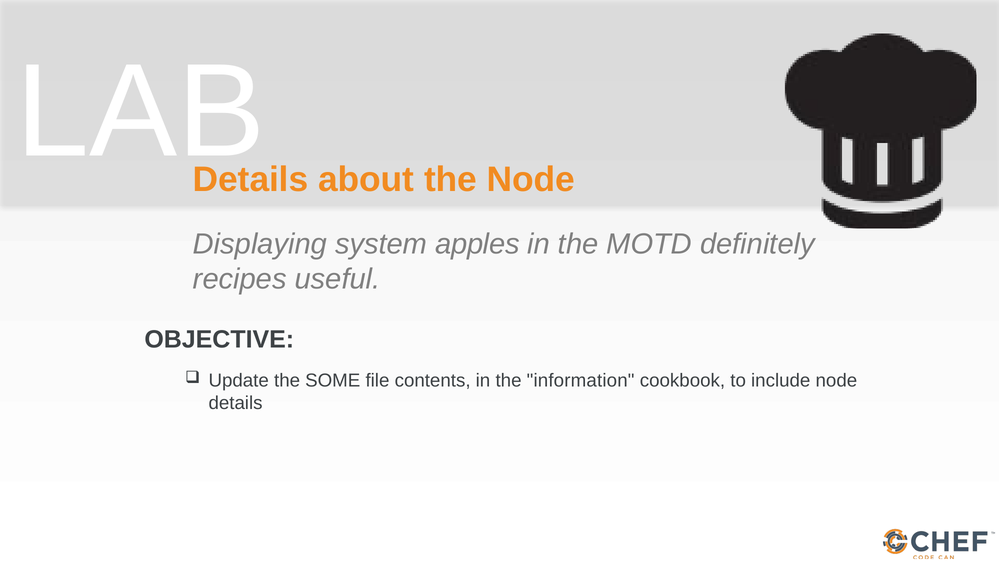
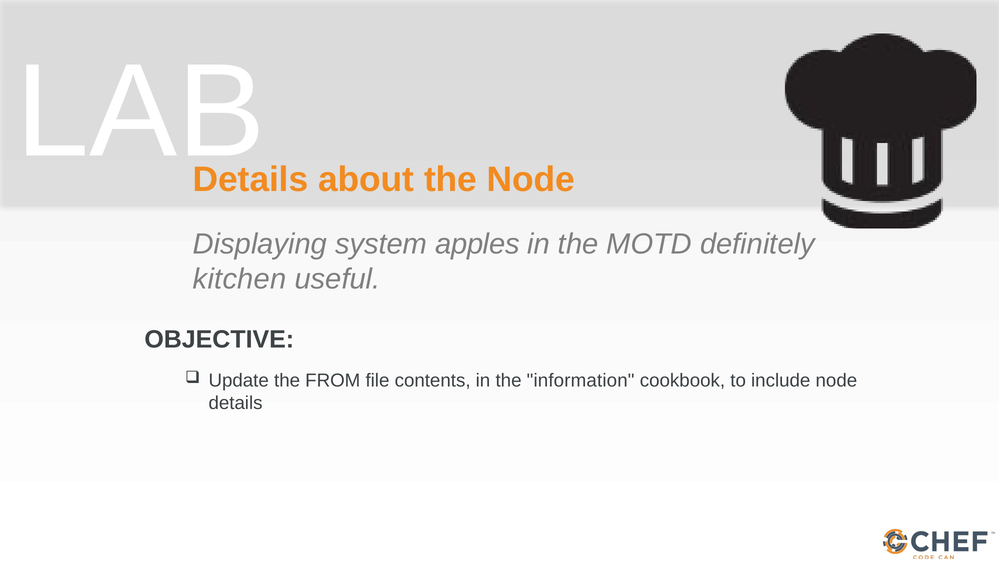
recipes: recipes -> kitchen
SOME: SOME -> FROM
